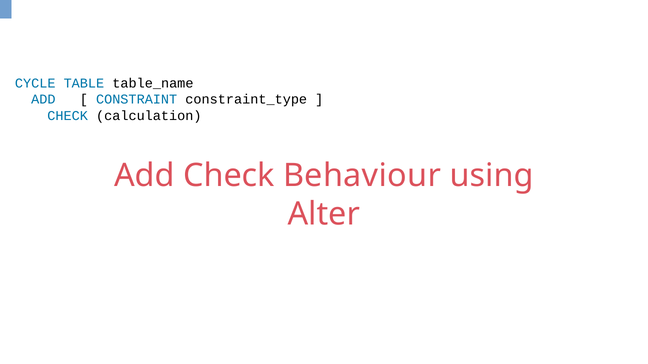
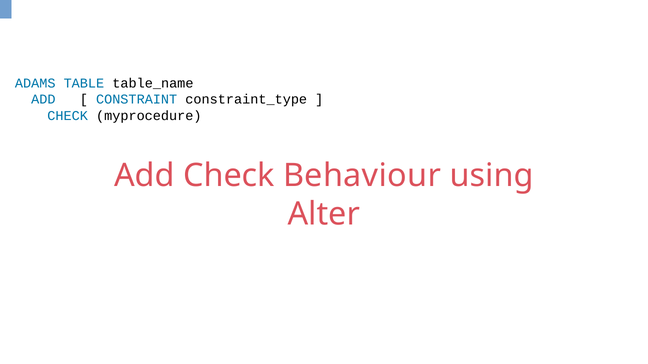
CYCLE: CYCLE -> ADAMS
calculation: calculation -> myprocedure
